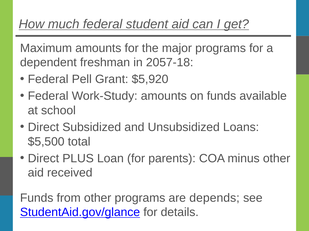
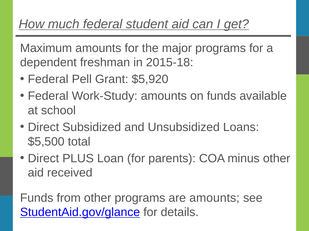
2057-18: 2057-18 -> 2015-18
are depends: depends -> amounts
